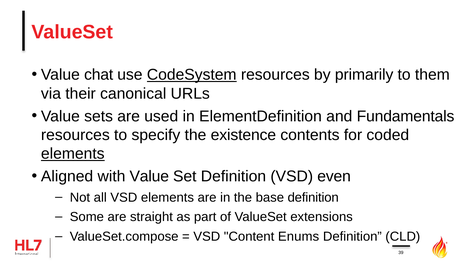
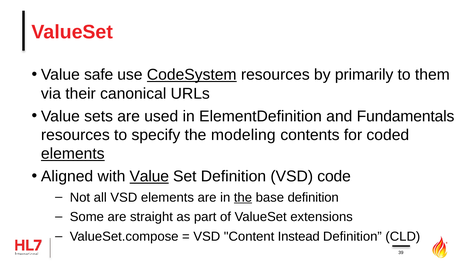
chat: chat -> safe
existence: existence -> modeling
Value at (149, 177) underline: none -> present
even: even -> code
the at (243, 198) underline: none -> present
Enums: Enums -> Instead
